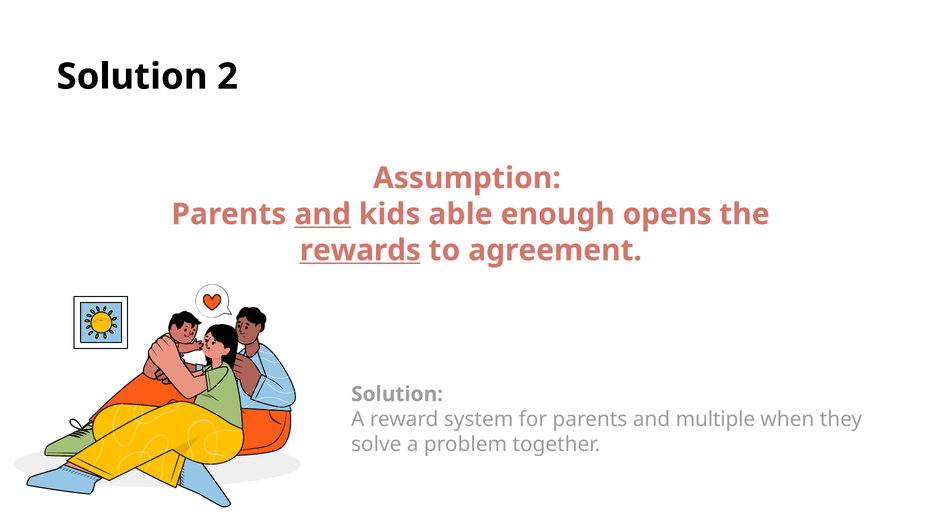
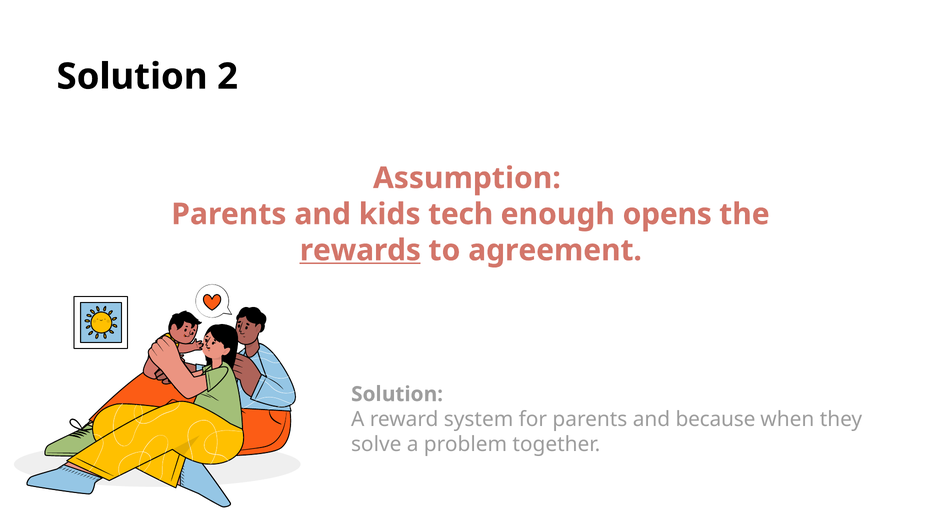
and at (323, 214) underline: present -> none
able: able -> tech
multiple: multiple -> because
